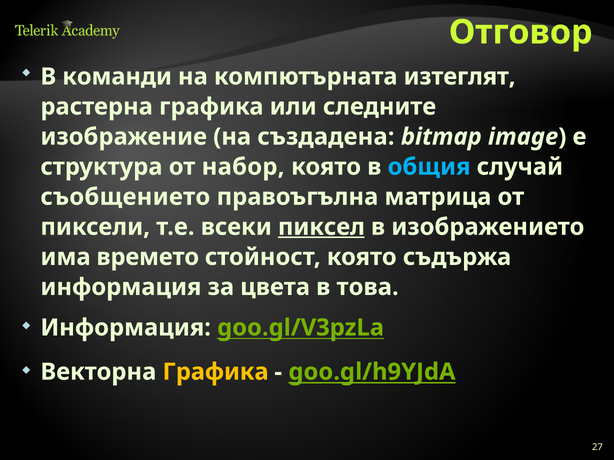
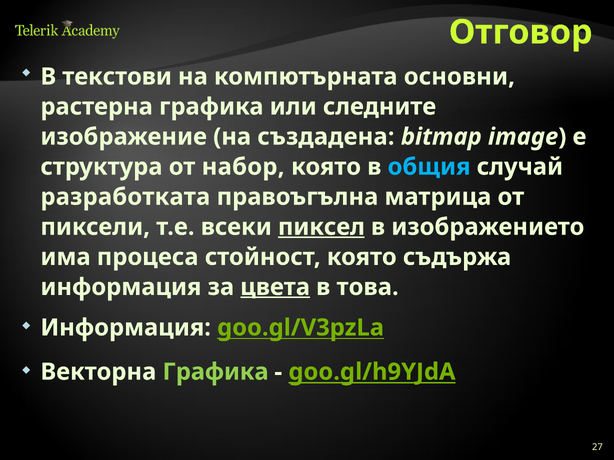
команди: команди -> текстови
изтеглят: изтеглят -> основни
съобщението: съобщението -> разработката
времето: времето -> процеса
цвета underline: none -> present
Графика at (216, 372) colour: yellow -> light green
